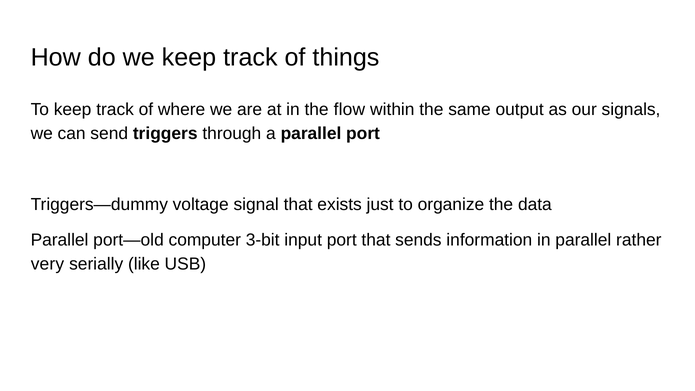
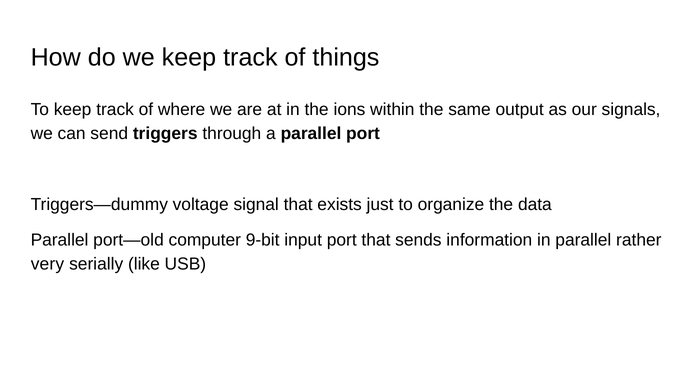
flow: flow -> ions
3-bit: 3-bit -> 9-bit
